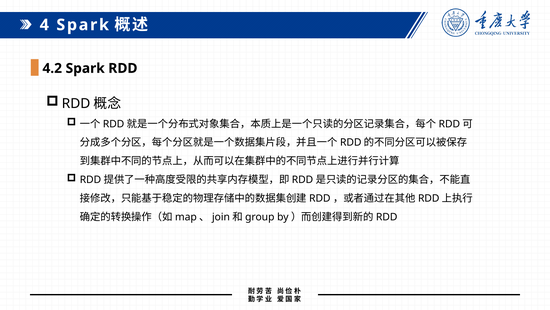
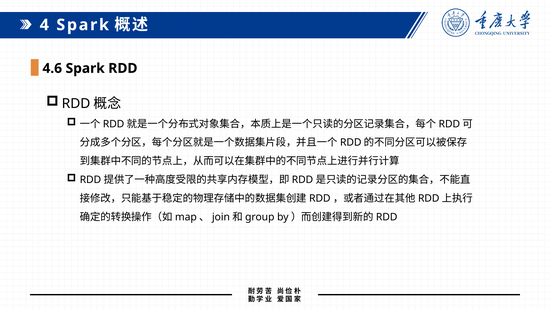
4.2: 4.2 -> 4.6
